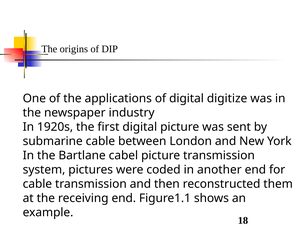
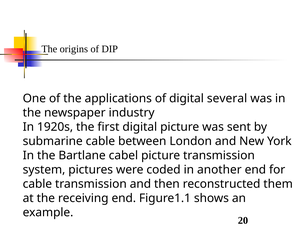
digitize: digitize -> several
18: 18 -> 20
